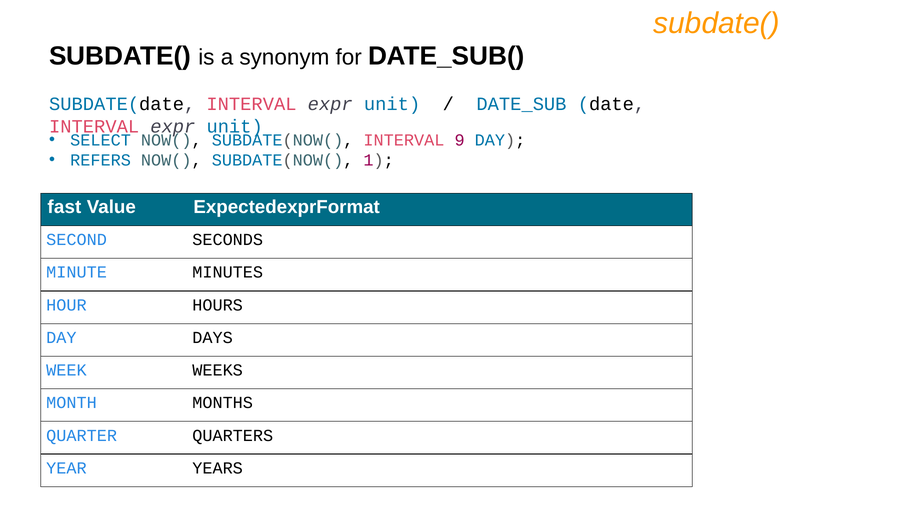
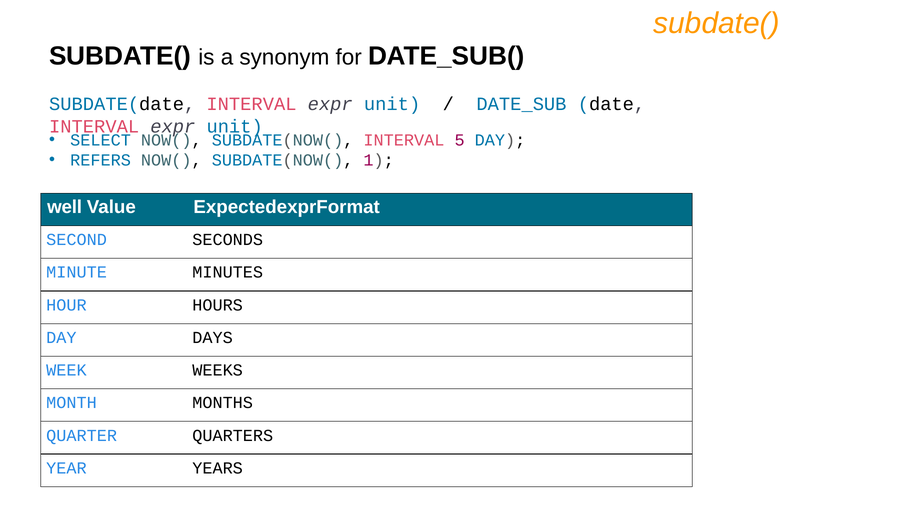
9: 9 -> 5
fast: fast -> well
